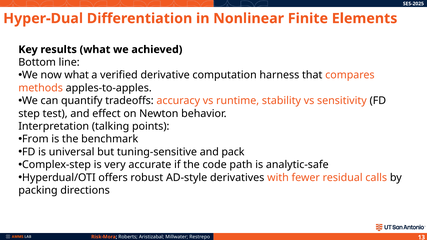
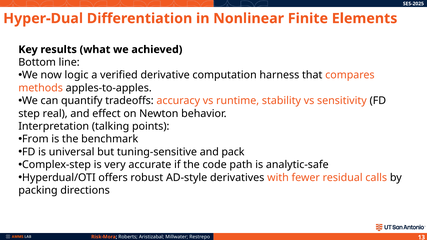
now what: what -> logic
test: test -> real
